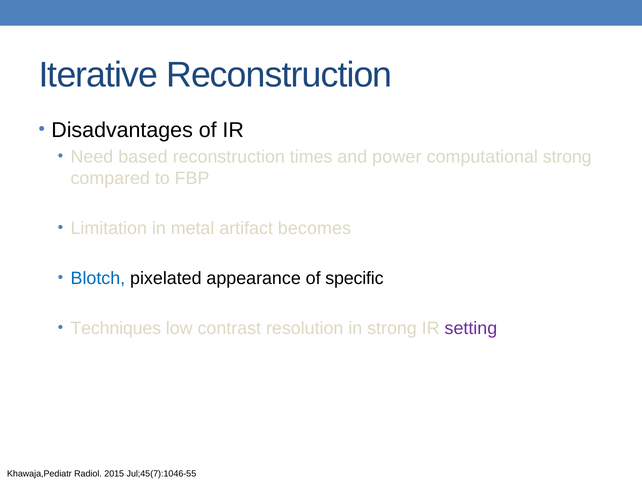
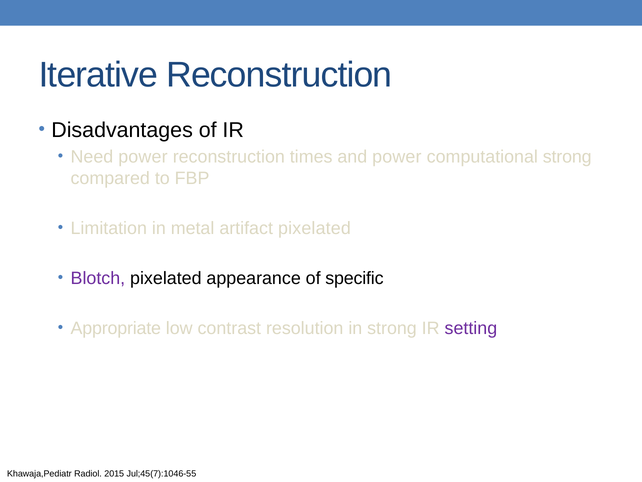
Need based: based -> power
artifact becomes: becomes -> pixelated
Blotch colour: blue -> purple
Techniques: Techniques -> Appropriate
